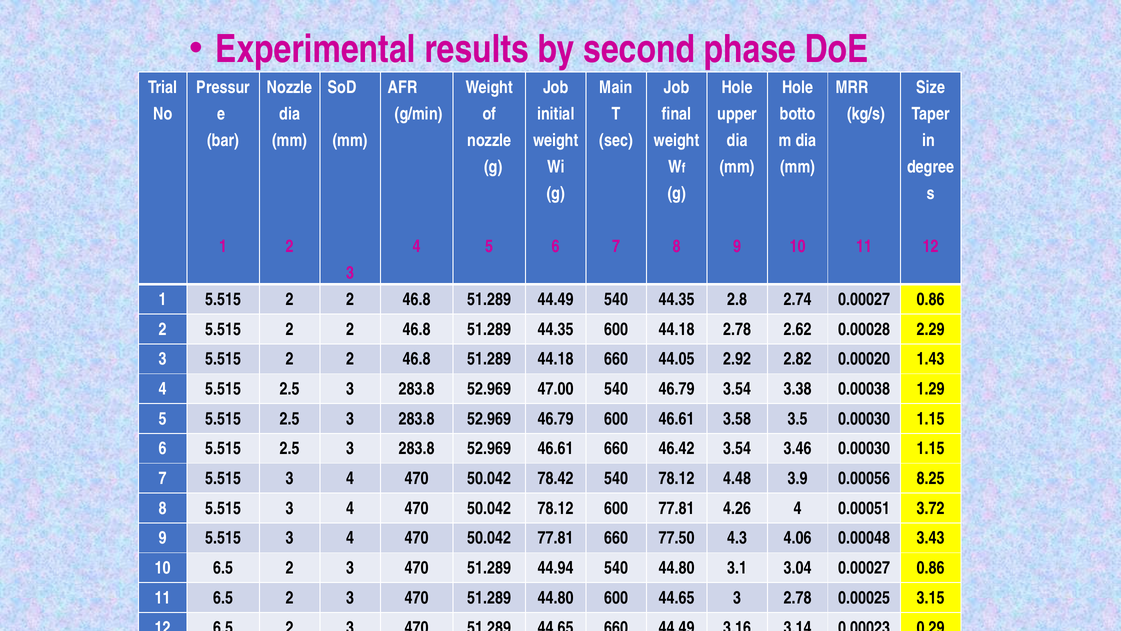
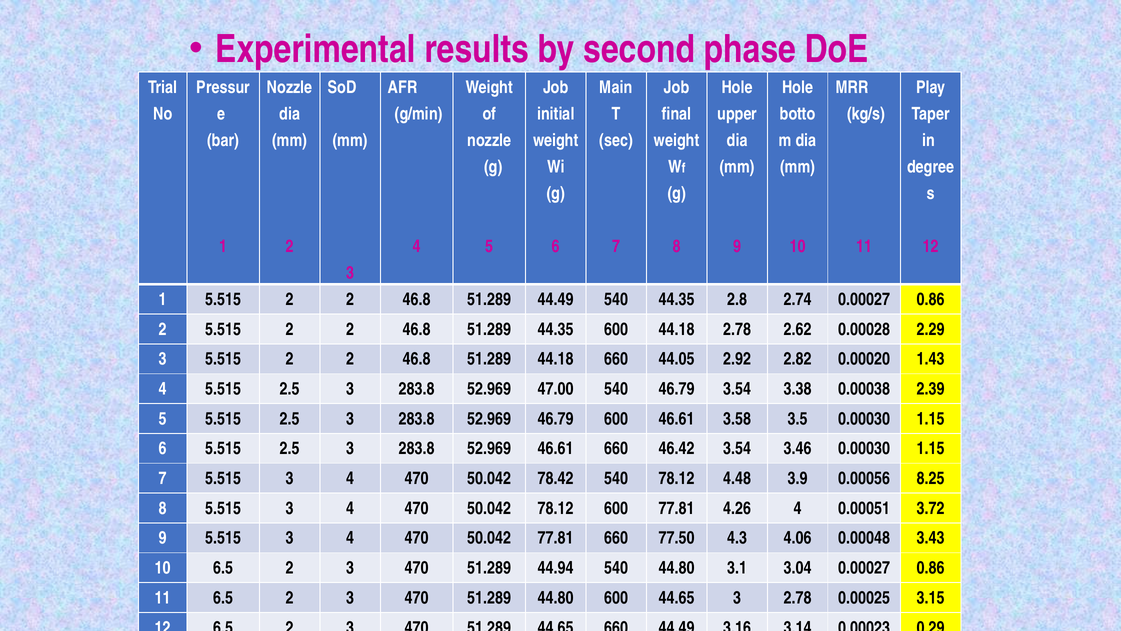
Size: Size -> Play
1.29: 1.29 -> 2.39
